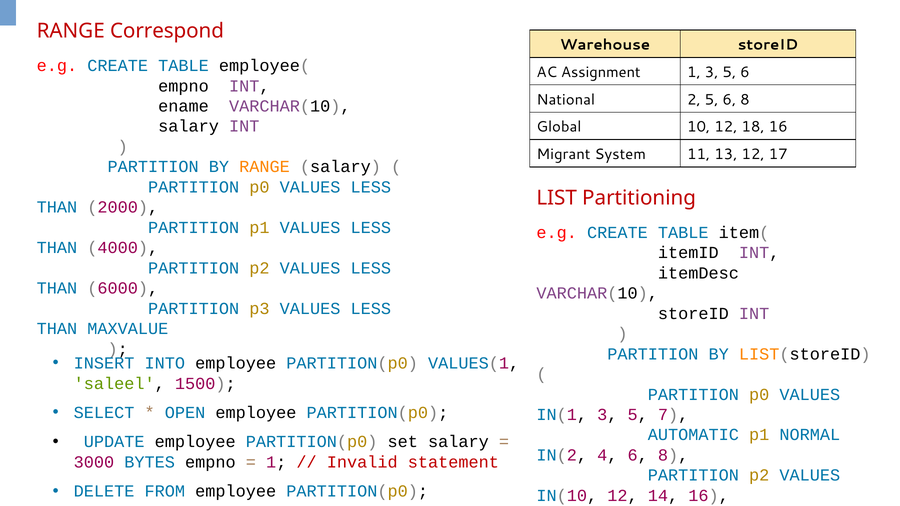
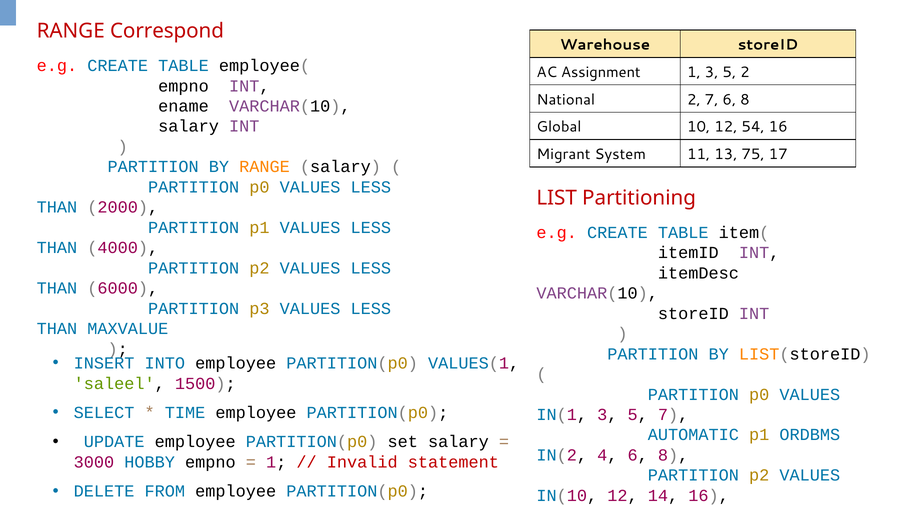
3 5 6: 6 -> 2
2 5: 5 -> 7
18: 18 -> 54
13 12: 12 -> 75
OPEN: OPEN -> TIME
NORMAL: NORMAL -> ORDBMS
BYTES: BYTES -> HOBBY
